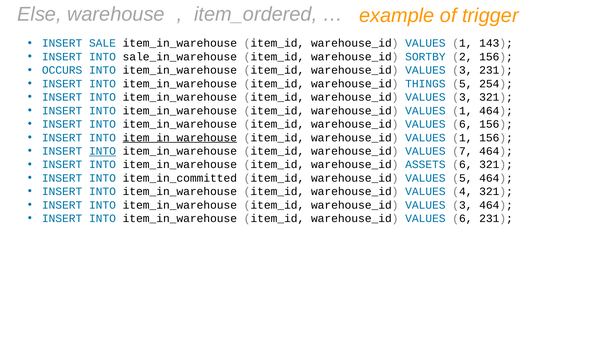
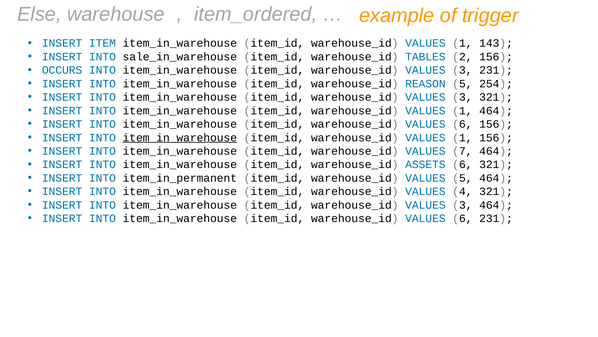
SALE: SALE -> ITEM
SORTBY: SORTBY -> TABLES
THINGS: THINGS -> REASON
INTO at (102, 151) underline: present -> none
item_in_committed: item_in_committed -> item_in_permanent
